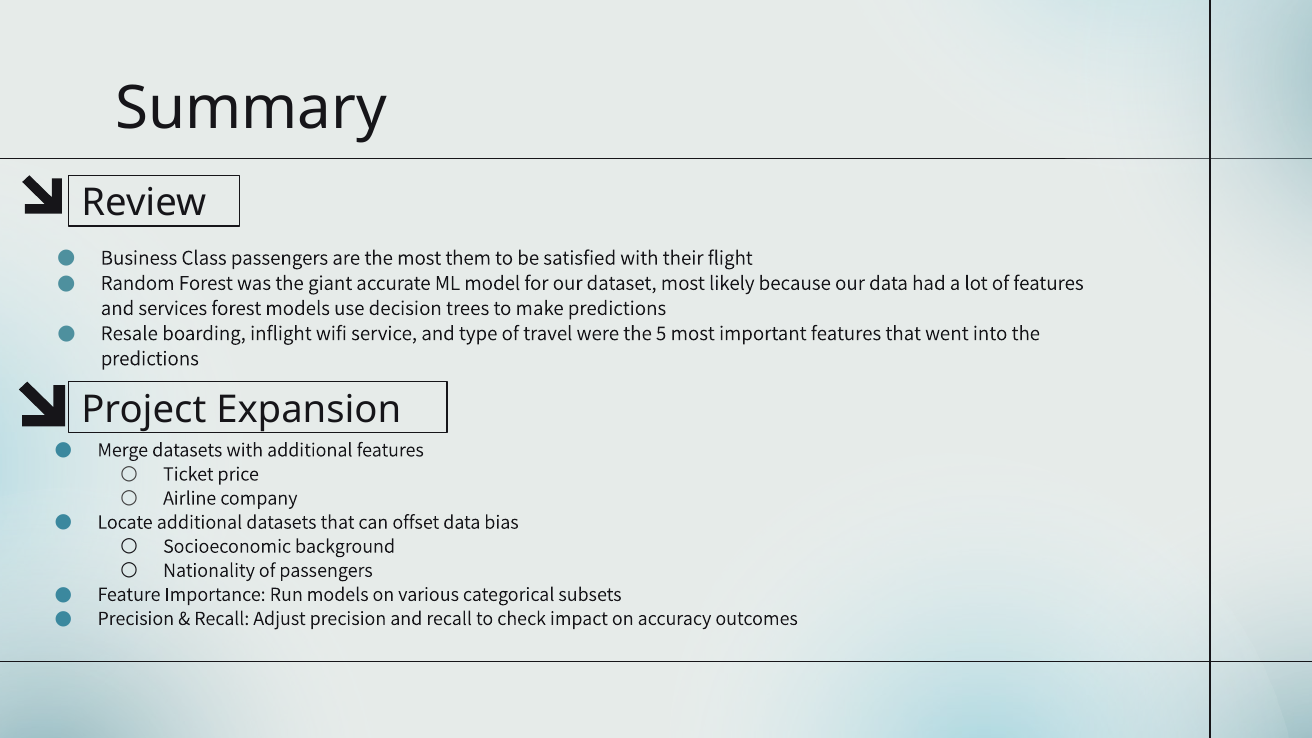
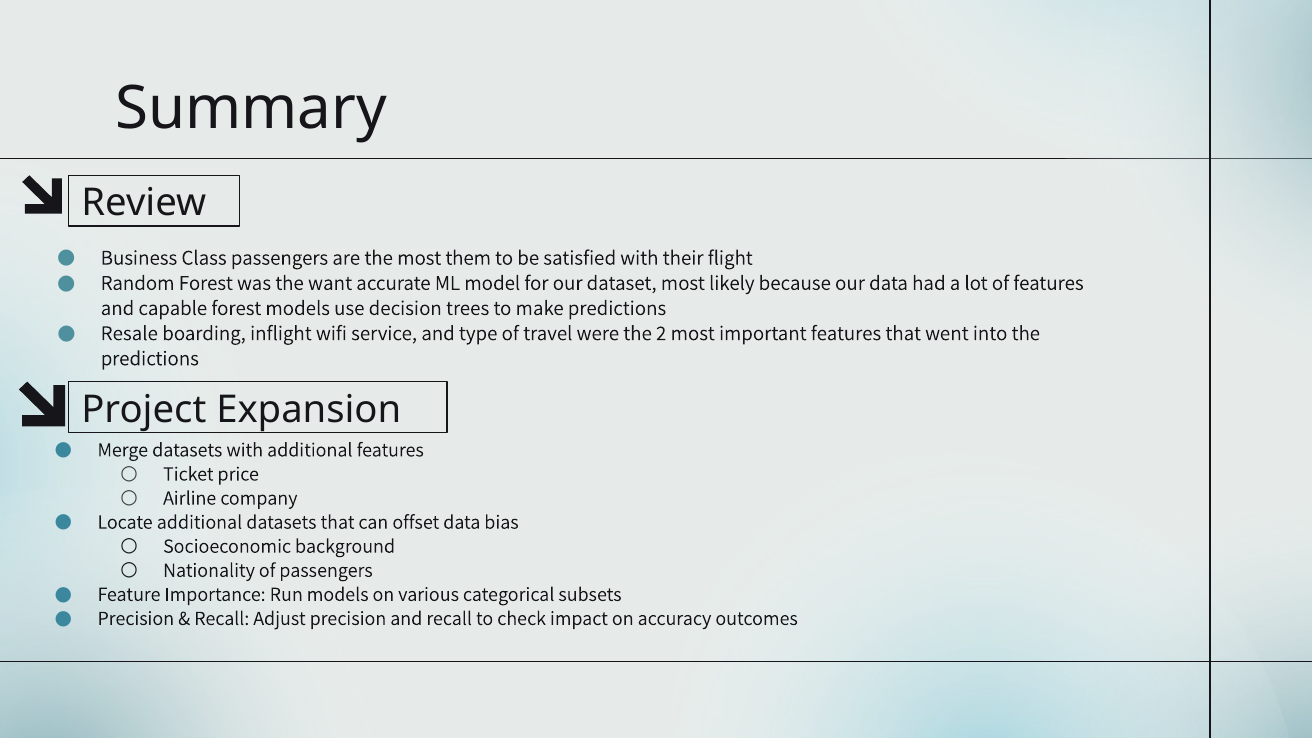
giant: giant -> want
services: services -> capable
5: 5 -> 2
